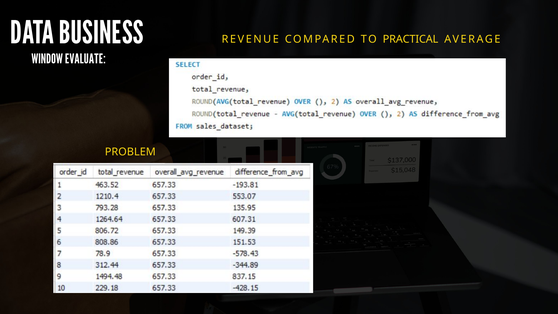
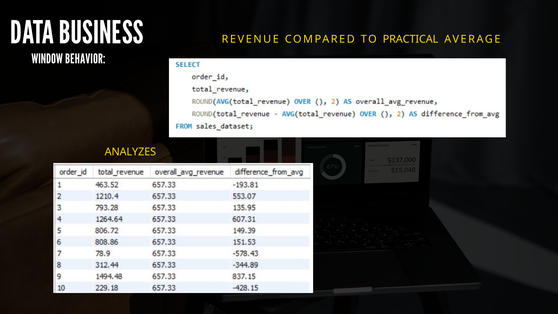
EVALUATE: EVALUATE -> BEHAVIOR
PROBLEM: PROBLEM -> ANALYZES
